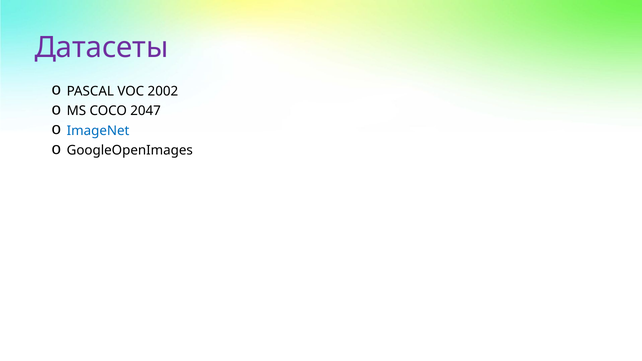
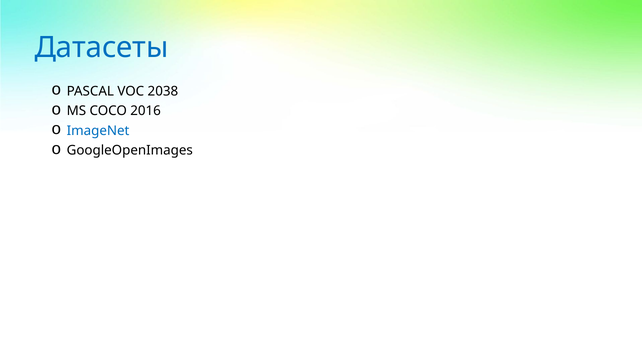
Датасеты colour: purple -> blue
2002: 2002 -> 2038
2047: 2047 -> 2016
